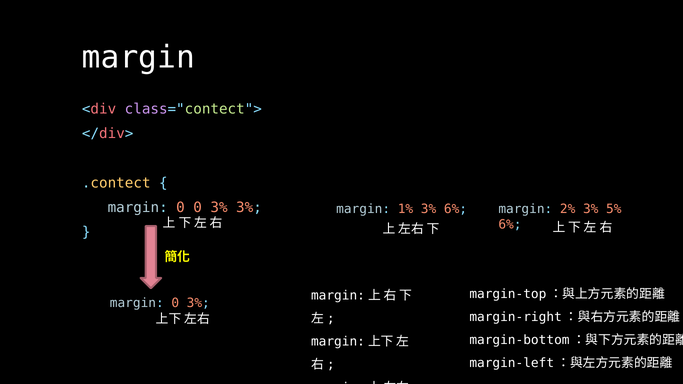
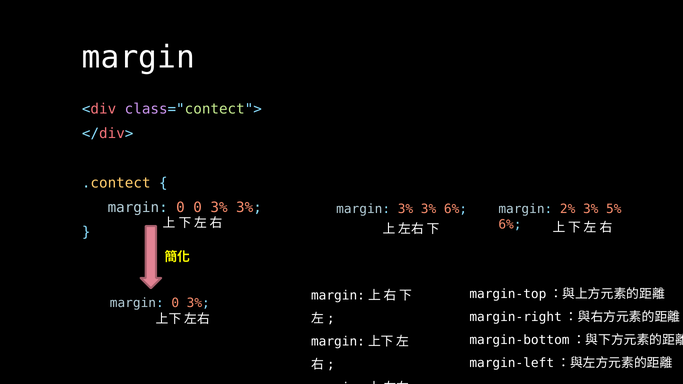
margin 1%: 1% -> 3%
